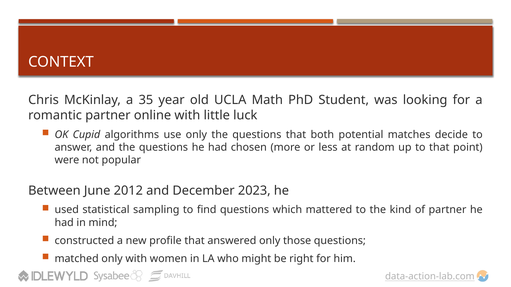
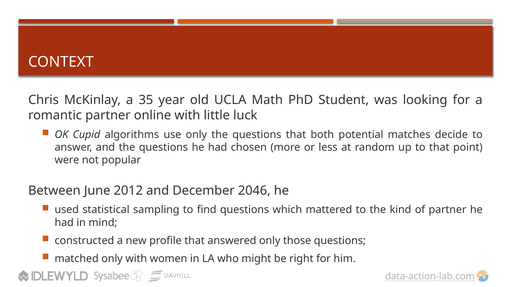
2023: 2023 -> 2046
